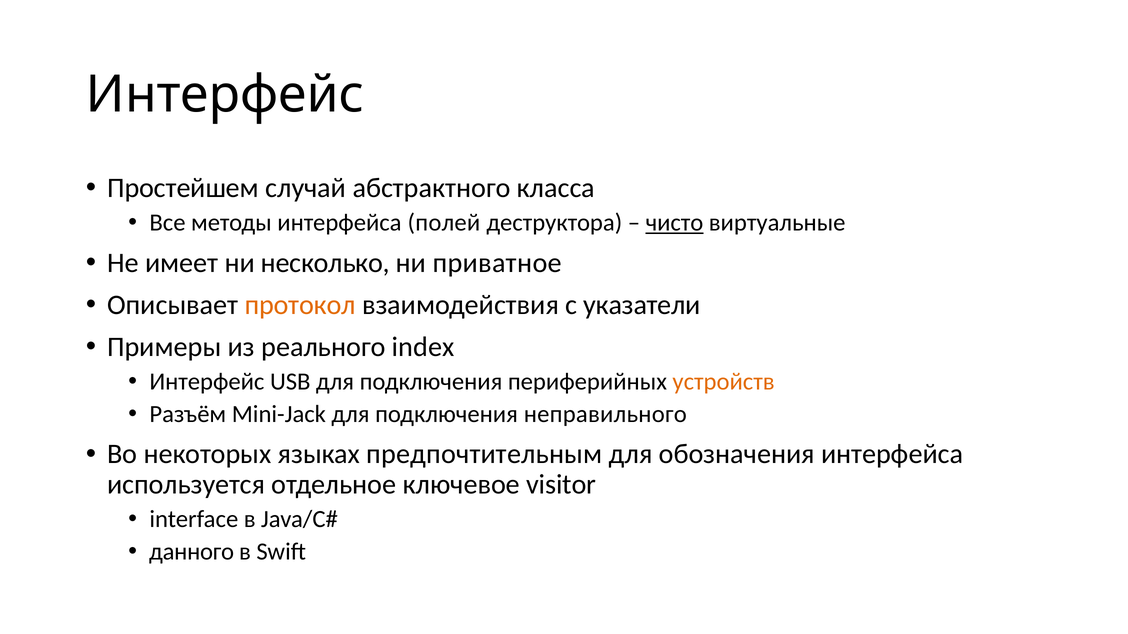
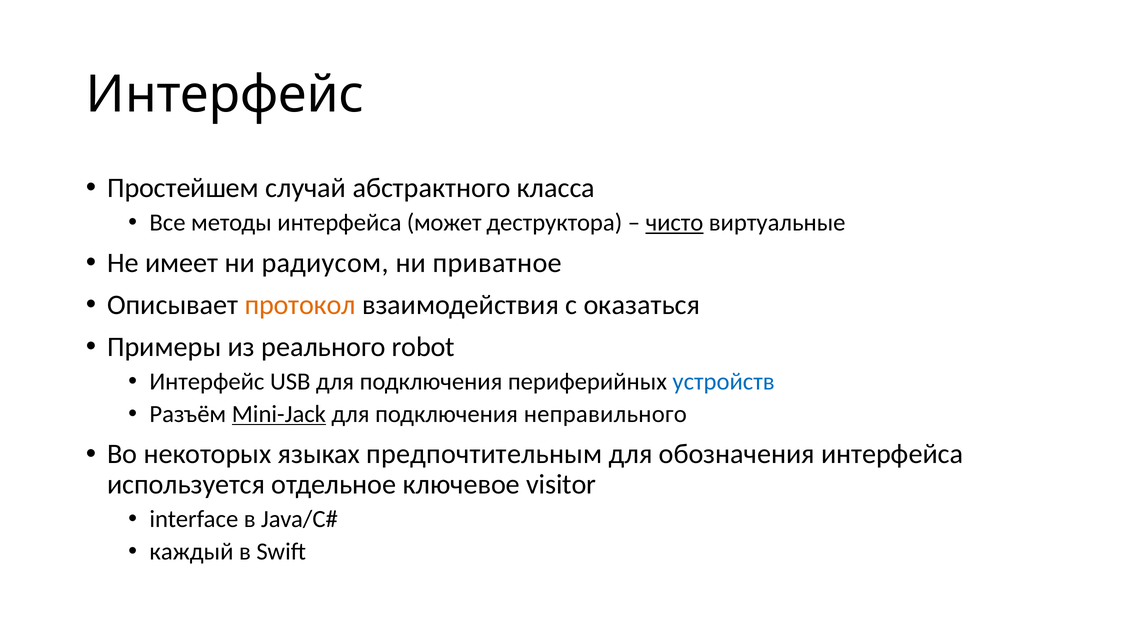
полей: полей -> может
несколько: несколько -> радиусом
указатели: указатели -> оказаться
index: index -> robot
устройств colour: orange -> blue
Mini-Jack underline: none -> present
данного: данного -> каждый
